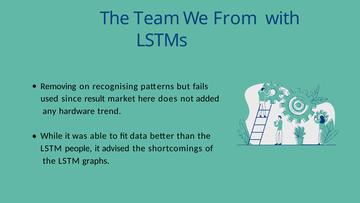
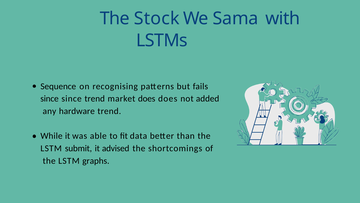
Team: Team -> Stock
From: From -> Sama
Removing: Removing -> Sequence
used at (49, 99): used -> since
since result: result -> trend
market here: here -> does
people: people -> submit
